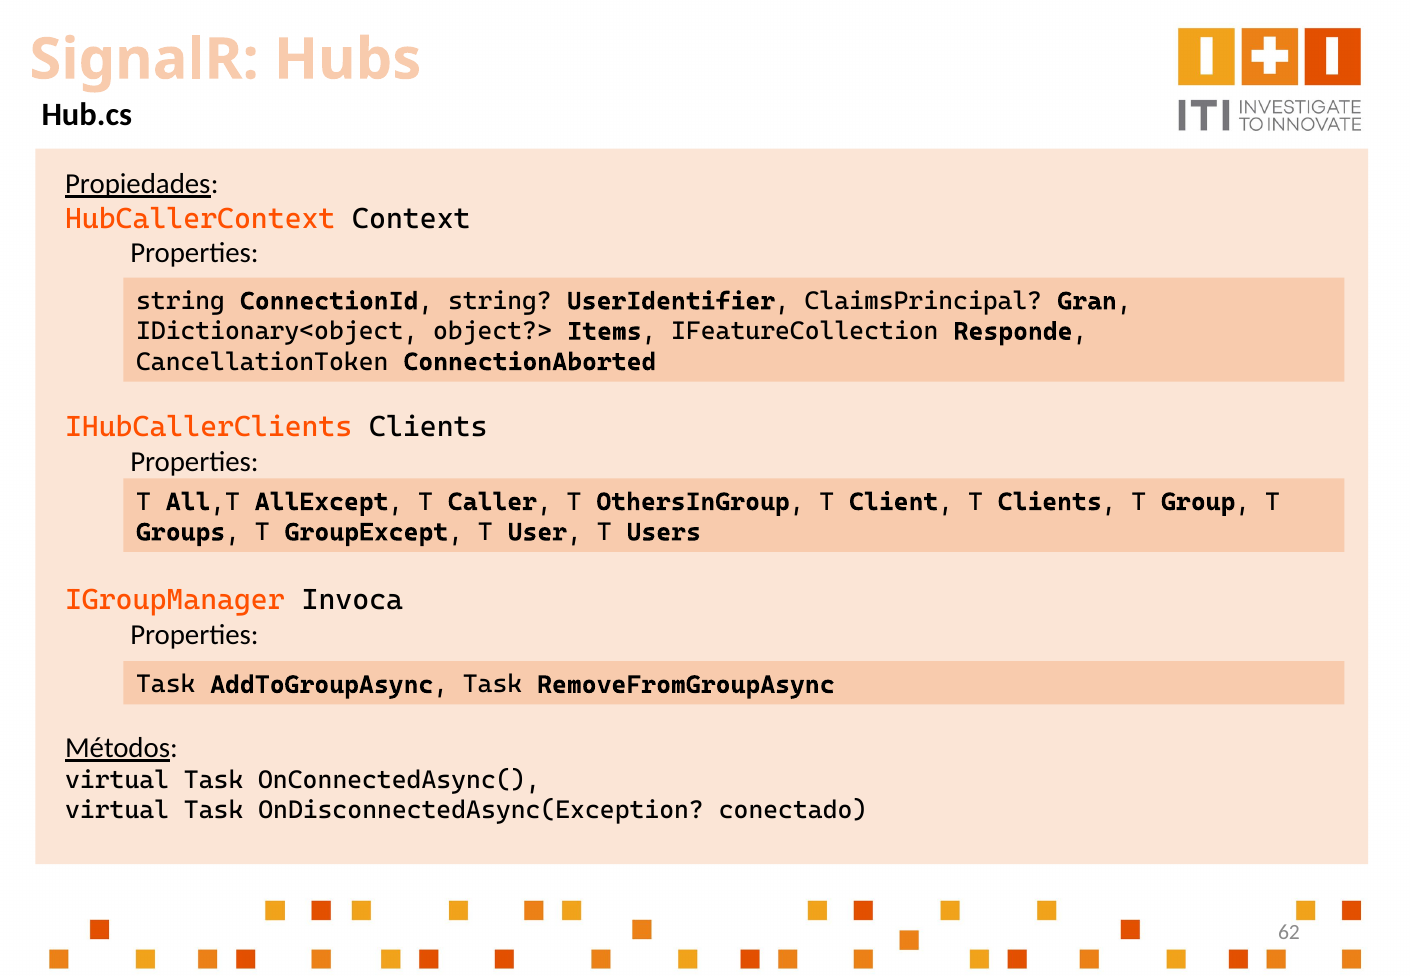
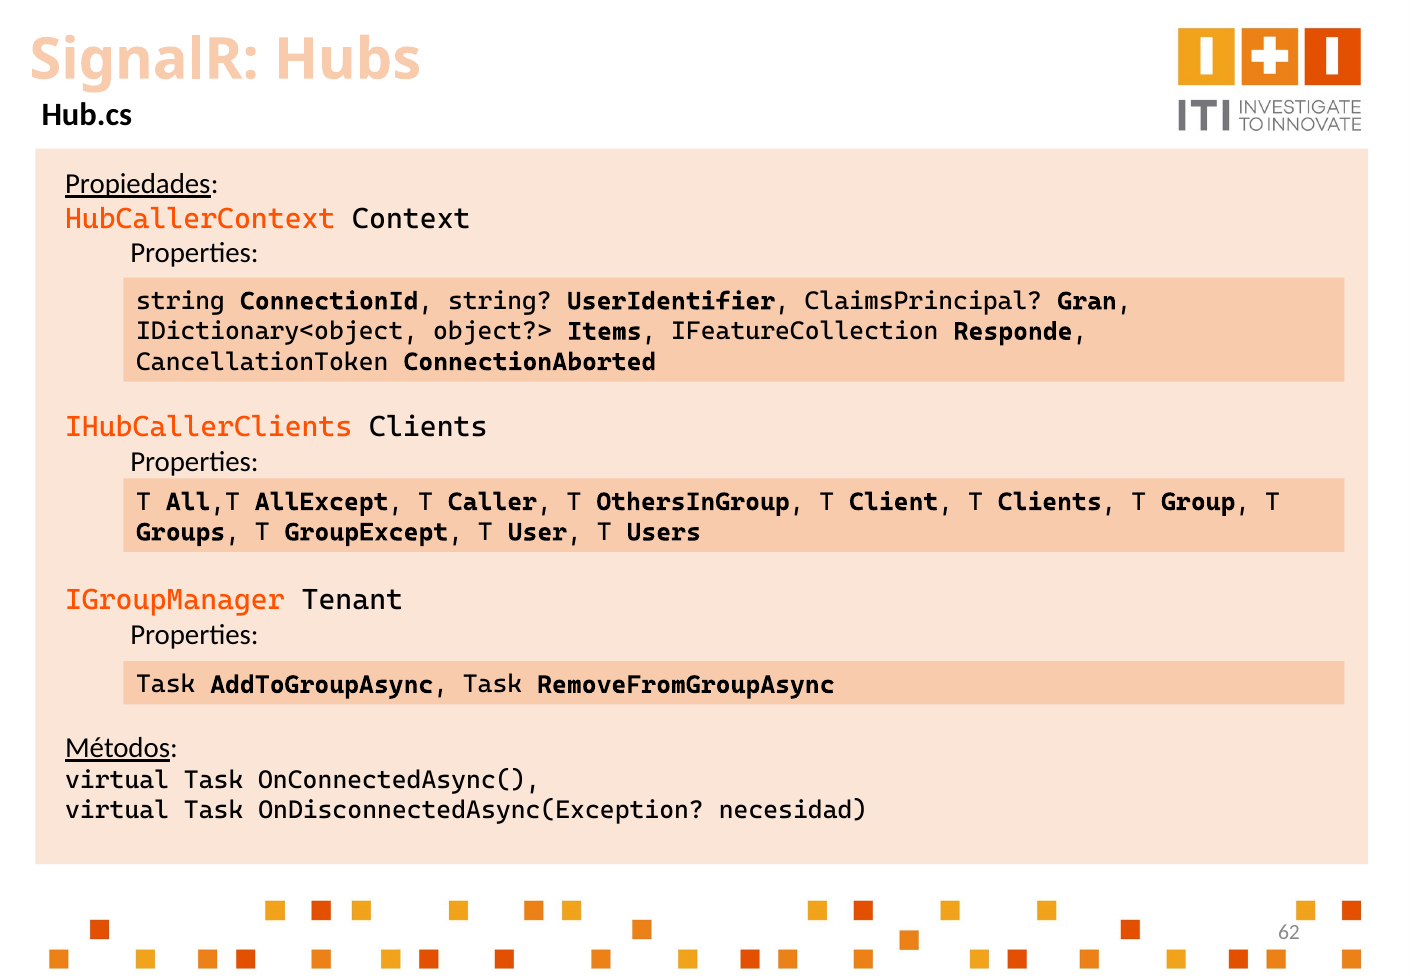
Invoca: Invoca -> Tenant
conectado: conectado -> necesidad
